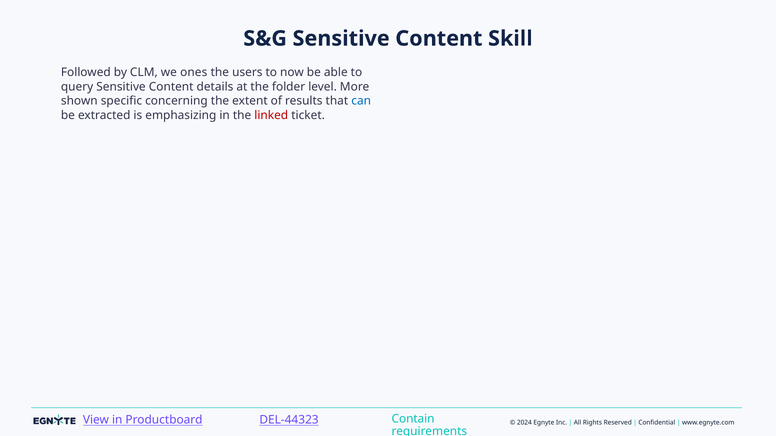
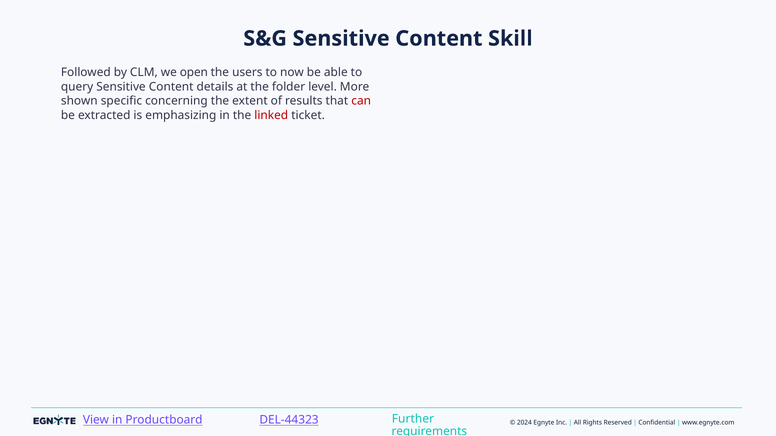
ones: ones -> open
can colour: blue -> red
Contain: Contain -> Further
